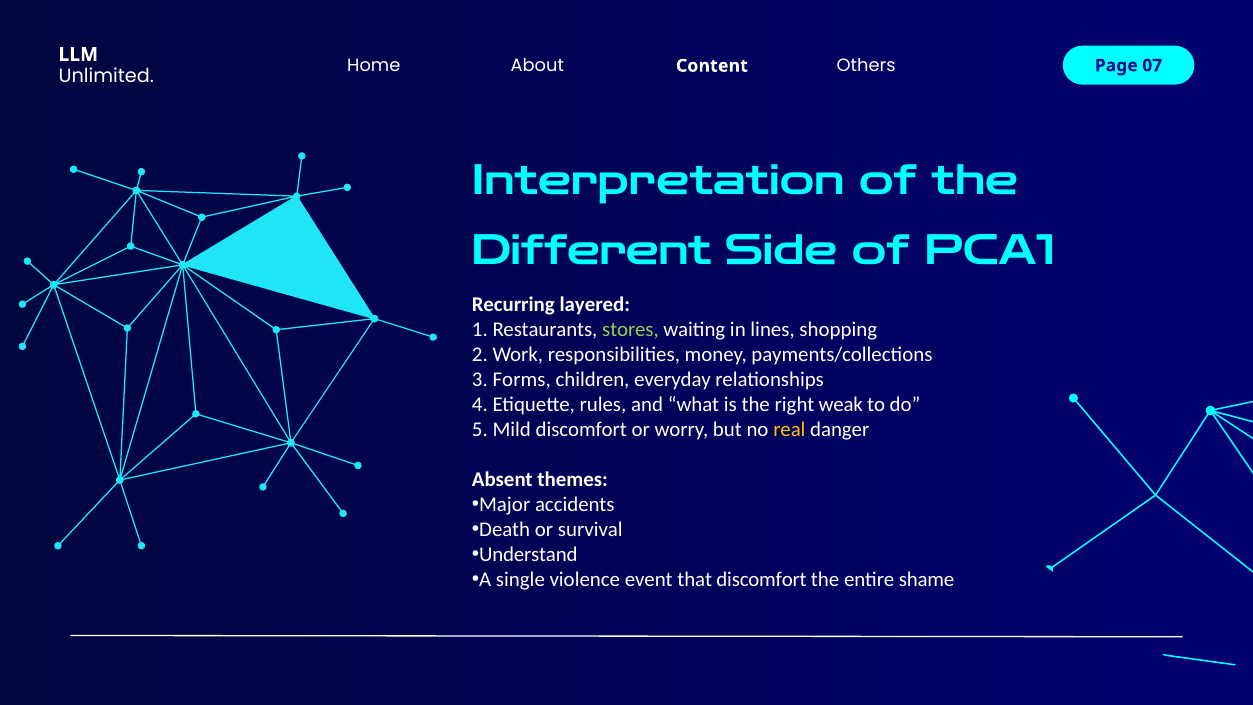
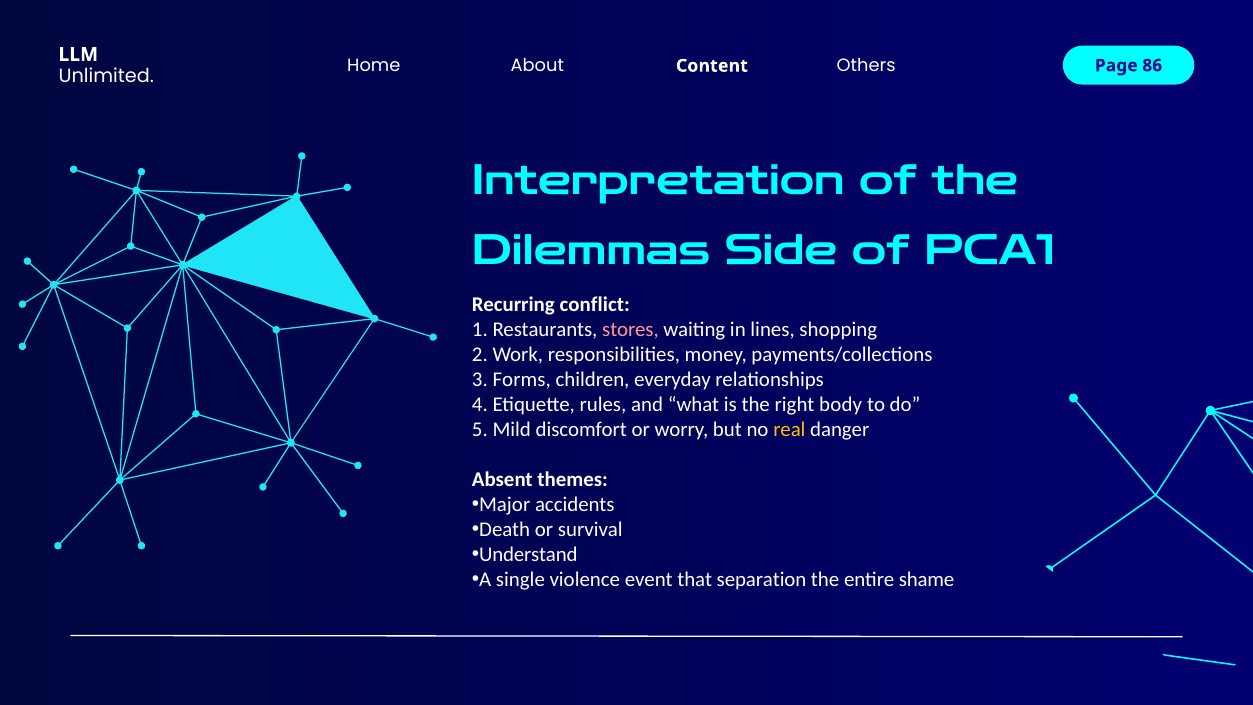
07: 07 -> 86
Different: Different -> Dilemmas
layered: layered -> conflict
stores colour: light green -> pink
weak: weak -> body
that discomfort: discomfort -> separation
